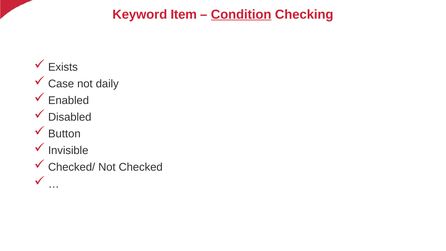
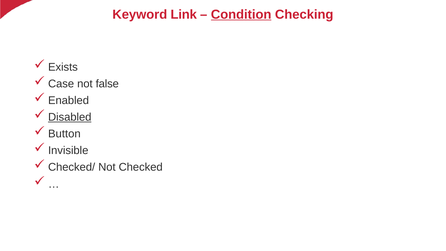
Item: Item -> Link
daily: daily -> false
Disabled underline: none -> present
